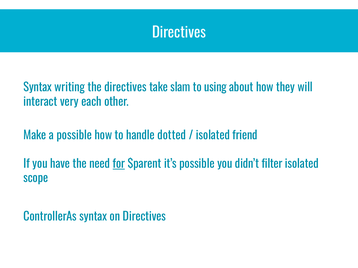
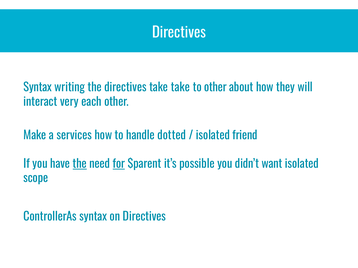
take slam: slam -> take
to using: using -> other
a possible: possible -> services
the at (80, 164) underline: none -> present
filter: filter -> want
